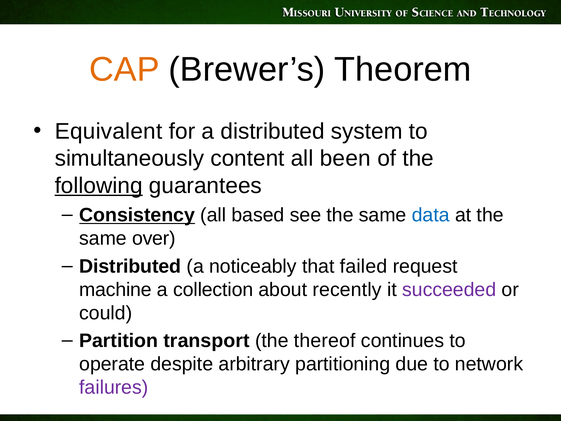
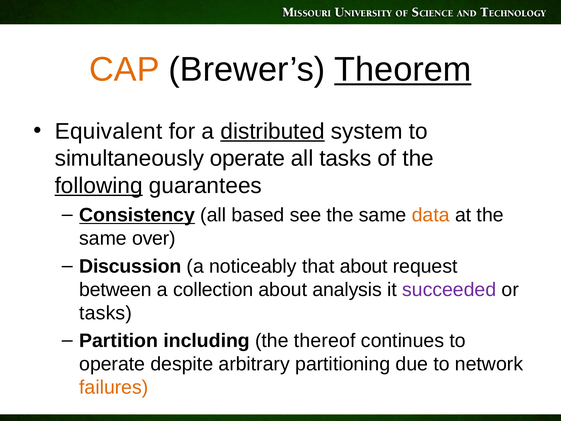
Theorem underline: none -> present
distributed at (273, 131) underline: none -> present
simultaneously content: content -> operate
all been: been -> tasks
data colour: blue -> orange
Distributed at (130, 266): Distributed -> Discussion
that failed: failed -> about
machine: machine -> between
recently: recently -> analysis
could at (106, 313): could -> tasks
transport: transport -> including
failures colour: purple -> orange
